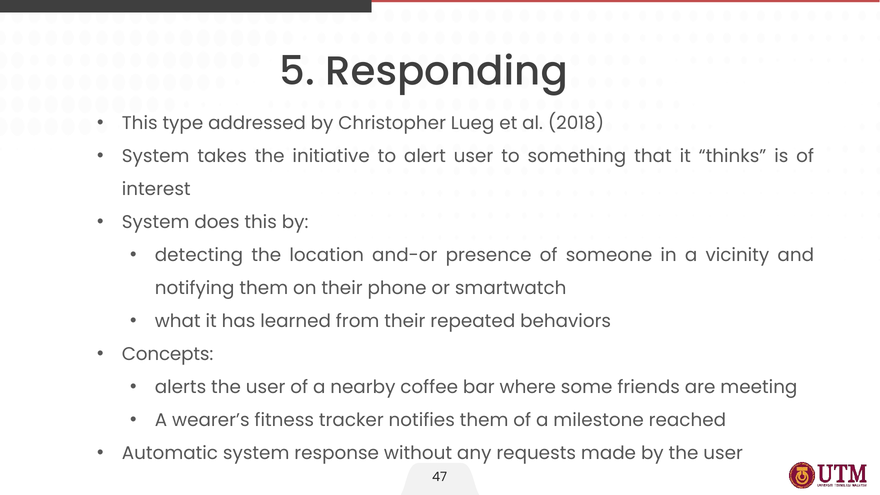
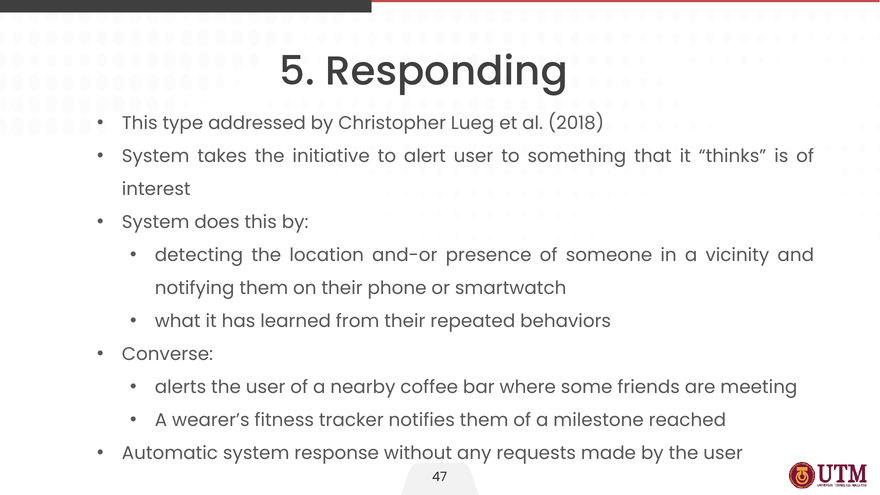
Concepts: Concepts -> Converse
